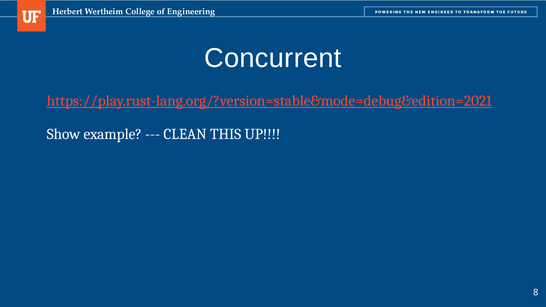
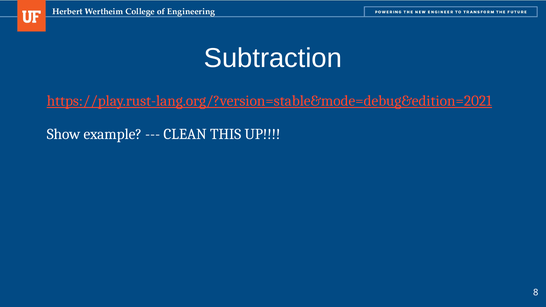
Concurrent: Concurrent -> Subtraction
